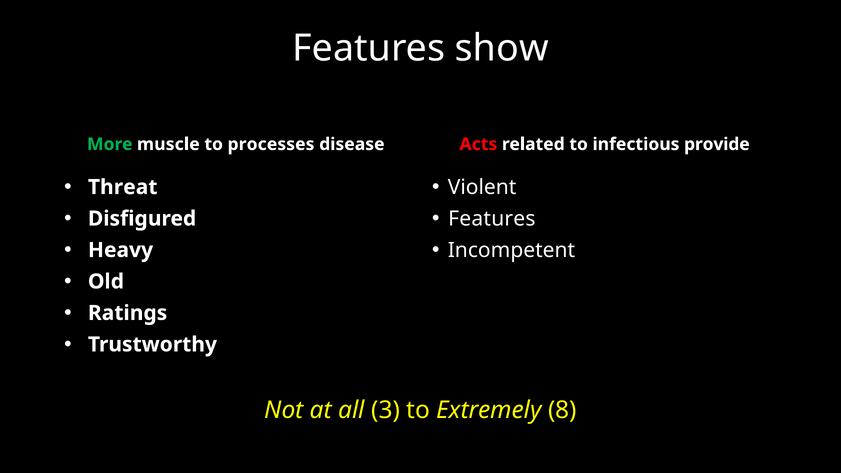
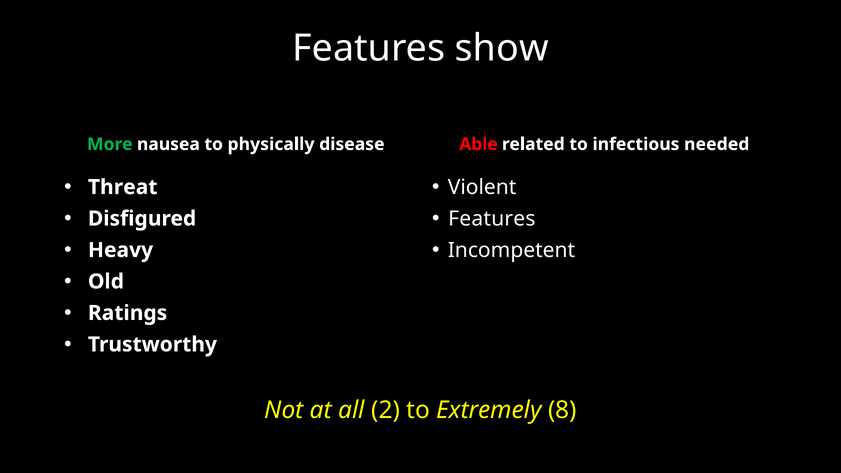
muscle: muscle -> nausea
processes: processes -> physically
Acts: Acts -> Able
provide: provide -> needed
3: 3 -> 2
